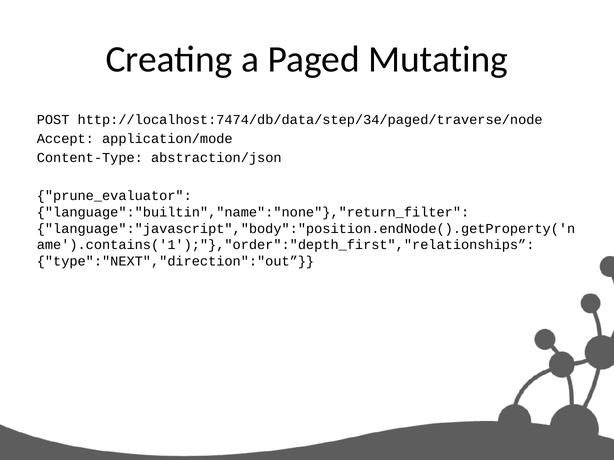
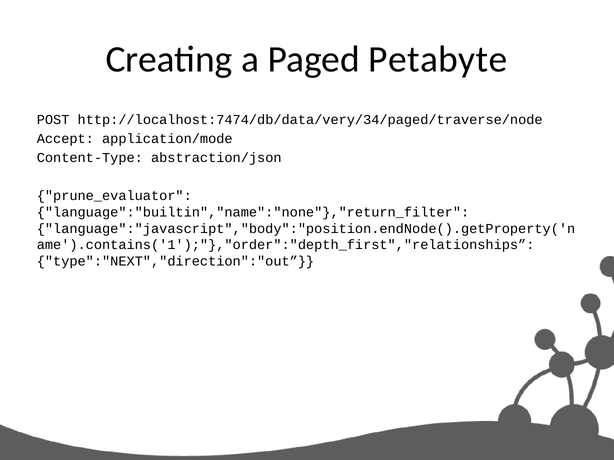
Mutating: Mutating -> Petabyte
http://localhost:7474/db/data/step/34/paged/traverse/node: http://localhost:7474/db/data/step/34/paged/traverse/node -> http://localhost:7474/db/data/very/34/paged/traverse/node
